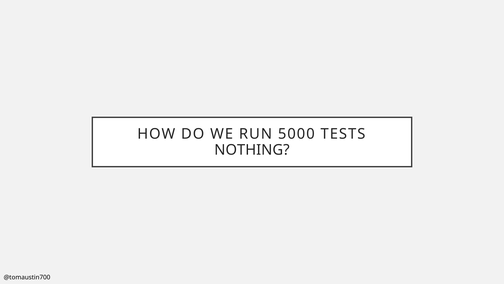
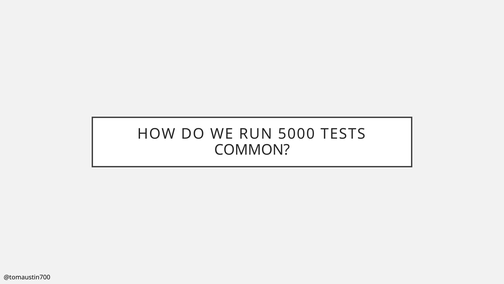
NOTHING: NOTHING -> COMMON
